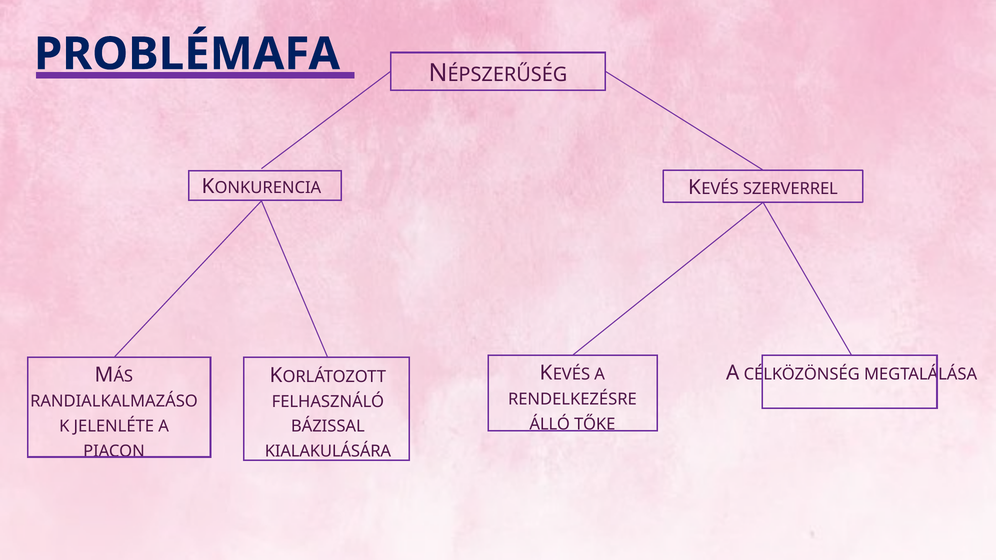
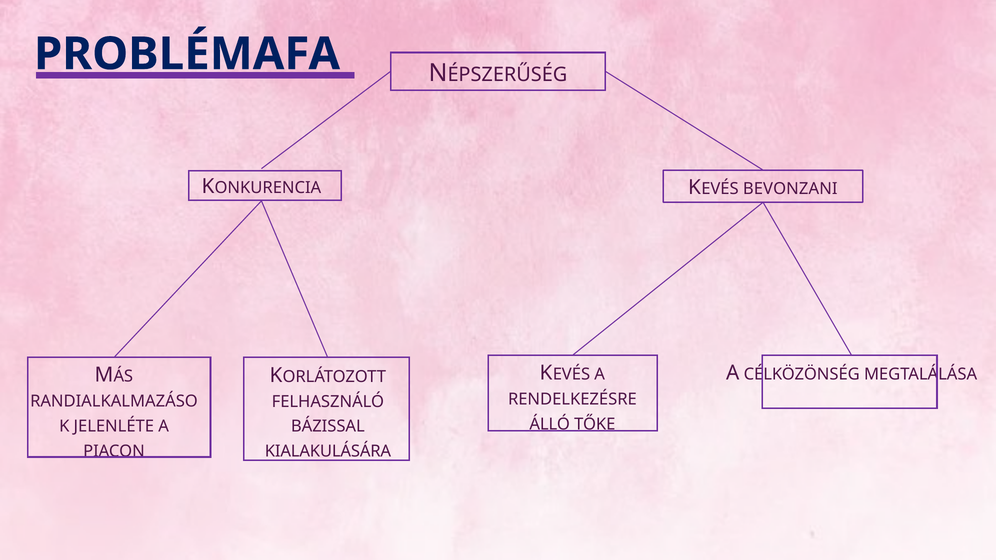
SZERVERREL: SZERVERREL -> BEVONZANI
